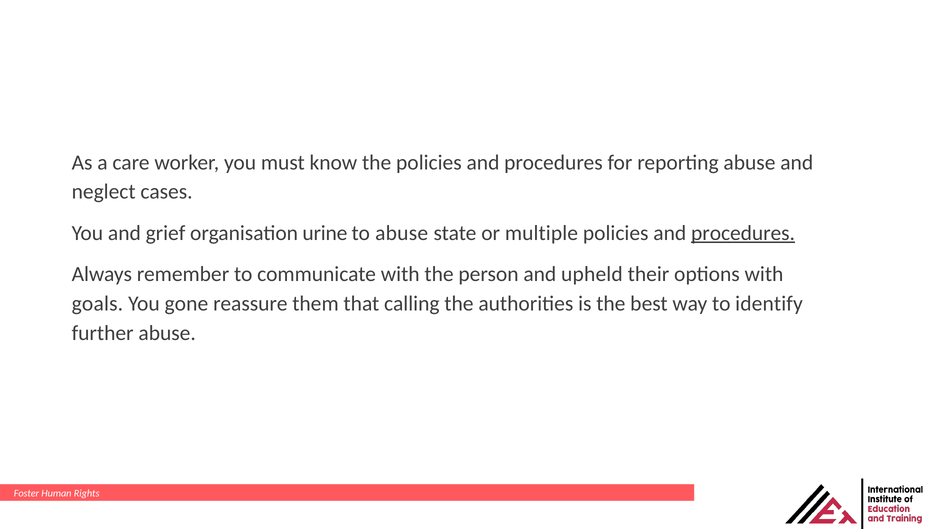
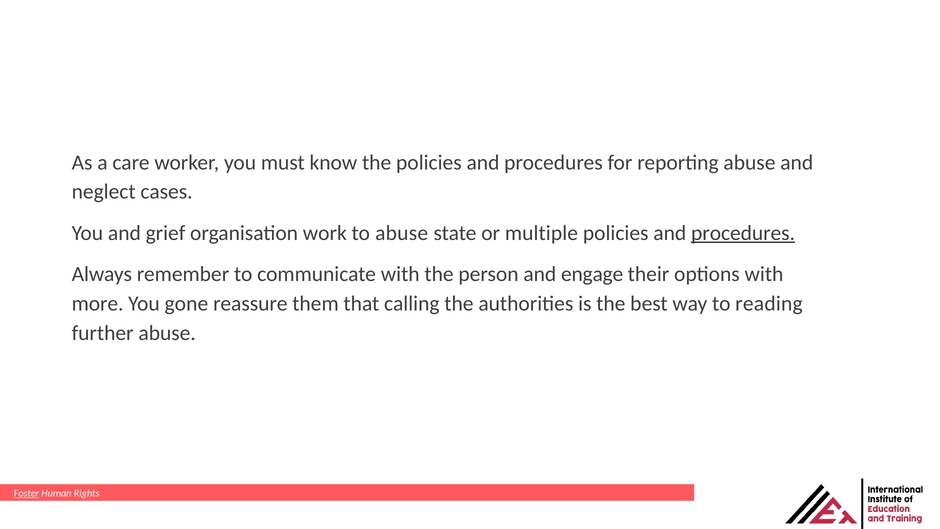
urine: urine -> work
upheld: upheld -> engage
goals: goals -> more
identify: identify -> reading
Foster underline: none -> present
